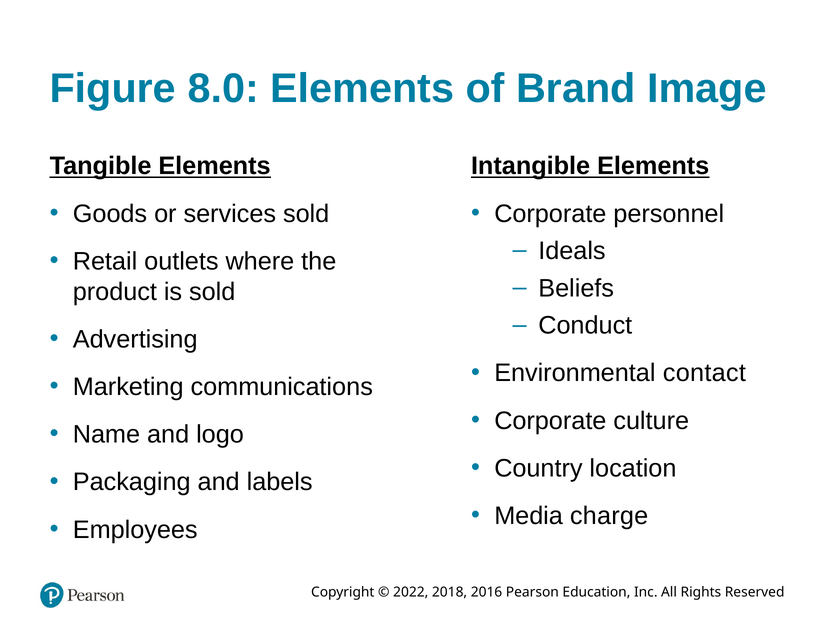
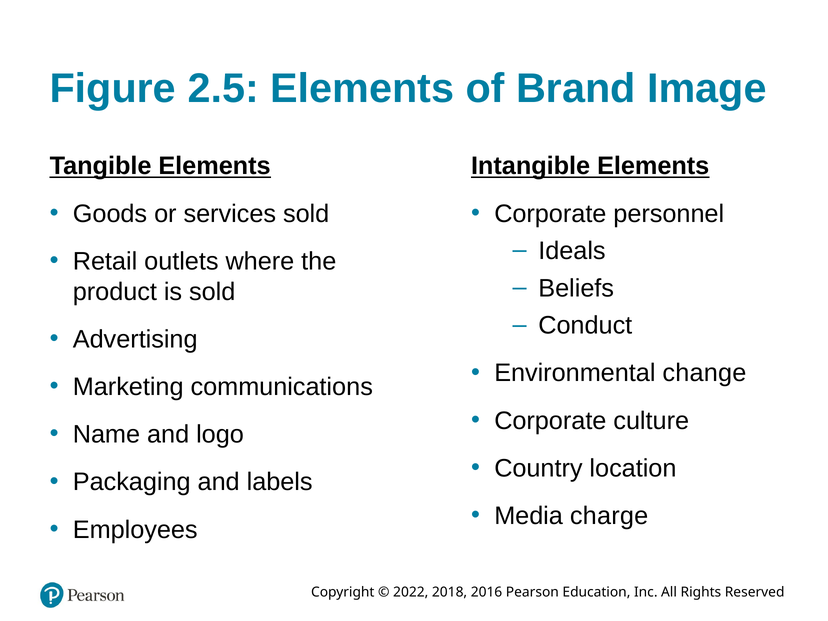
8.0: 8.0 -> 2.5
contact: contact -> change
